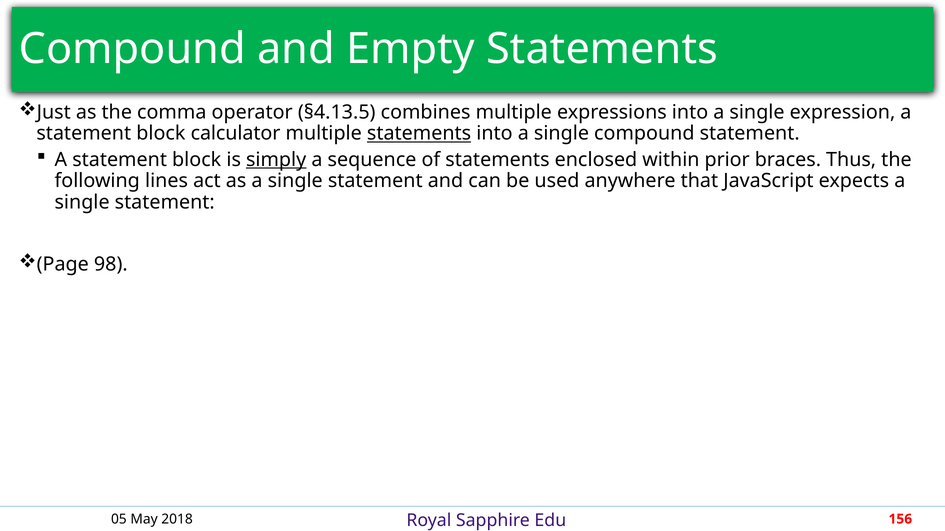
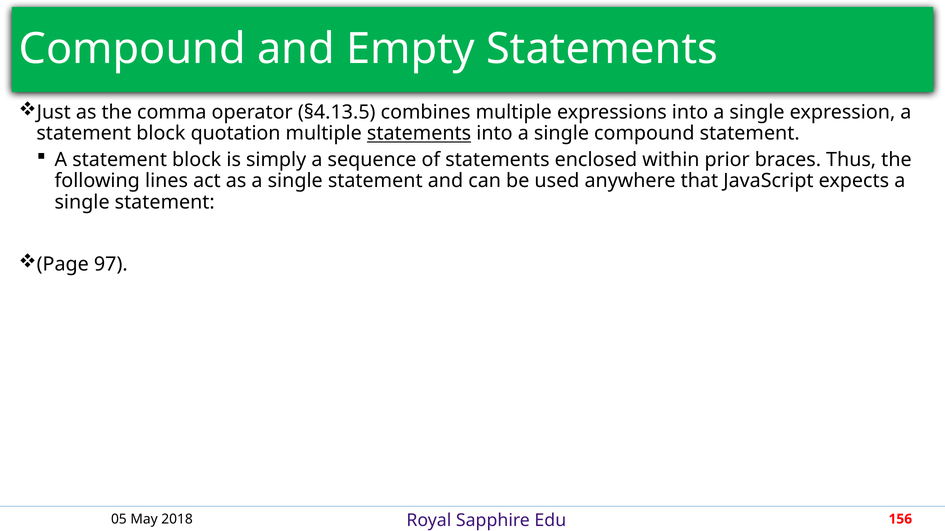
calculator: calculator -> quotation
simply underline: present -> none
98: 98 -> 97
